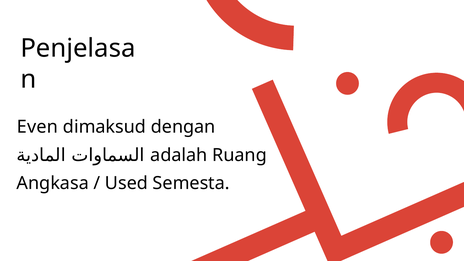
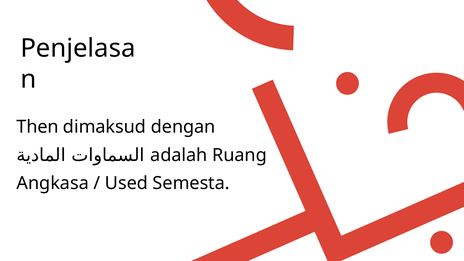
Even: Even -> Then
